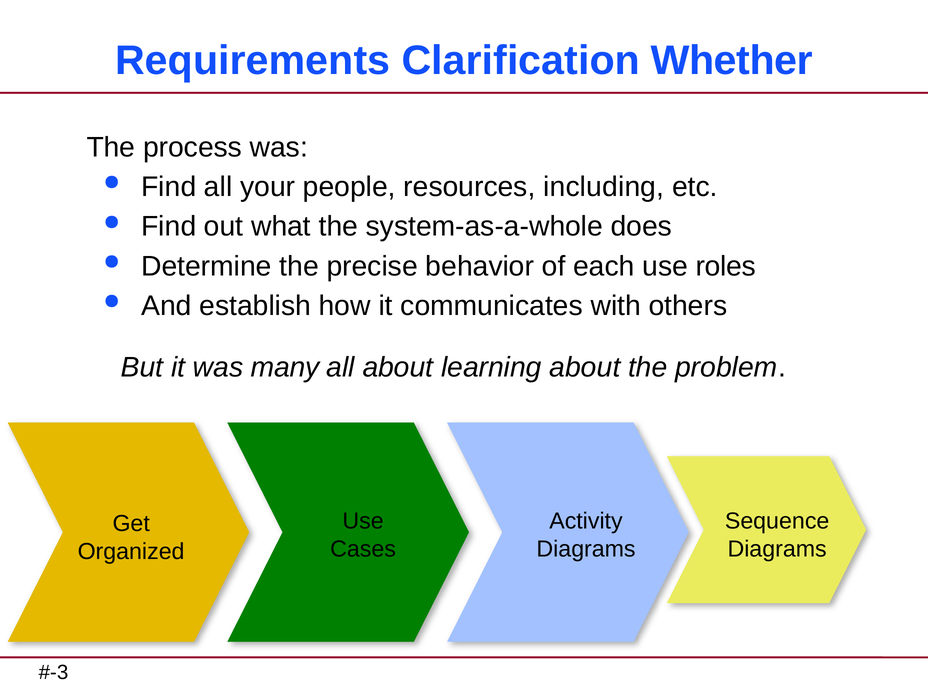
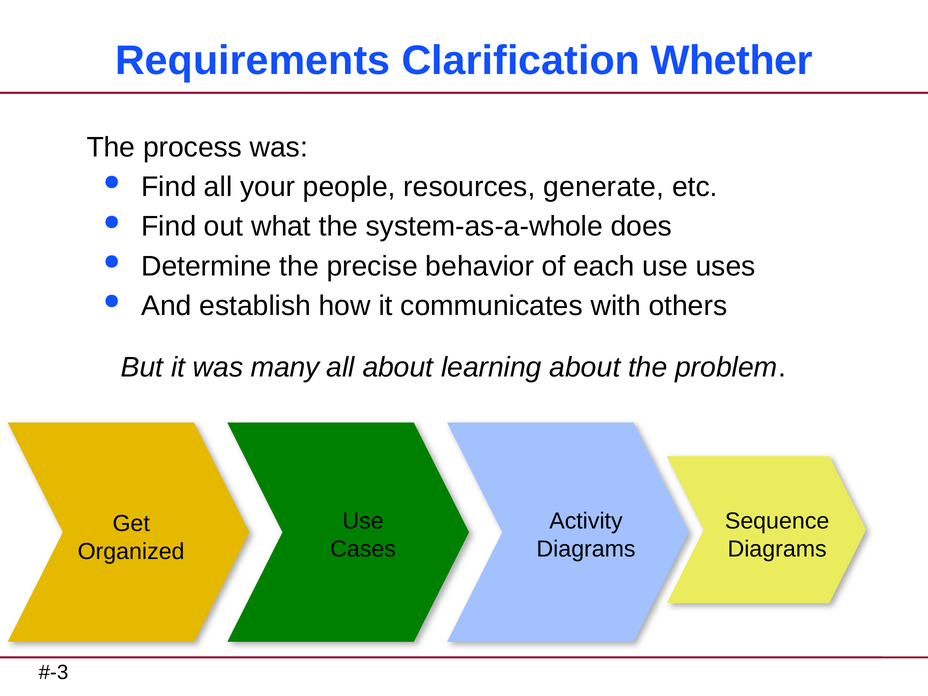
including: including -> generate
roles: roles -> uses
